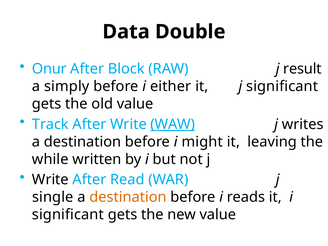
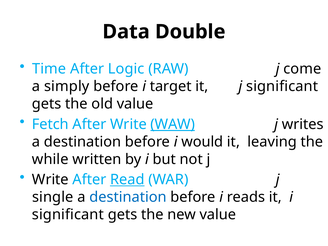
Onur: Onur -> Time
Block: Block -> Logic
result: result -> come
either: either -> target
Track: Track -> Fetch
might: might -> would
Read underline: none -> present
destination at (128, 197) colour: orange -> blue
